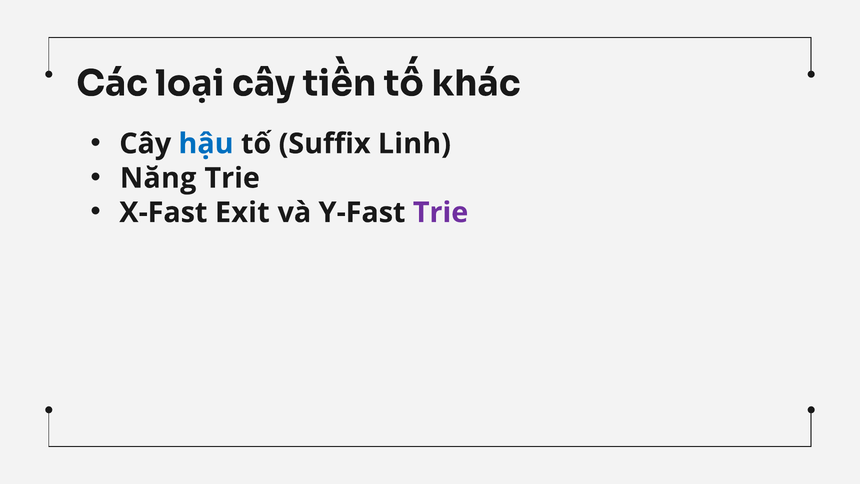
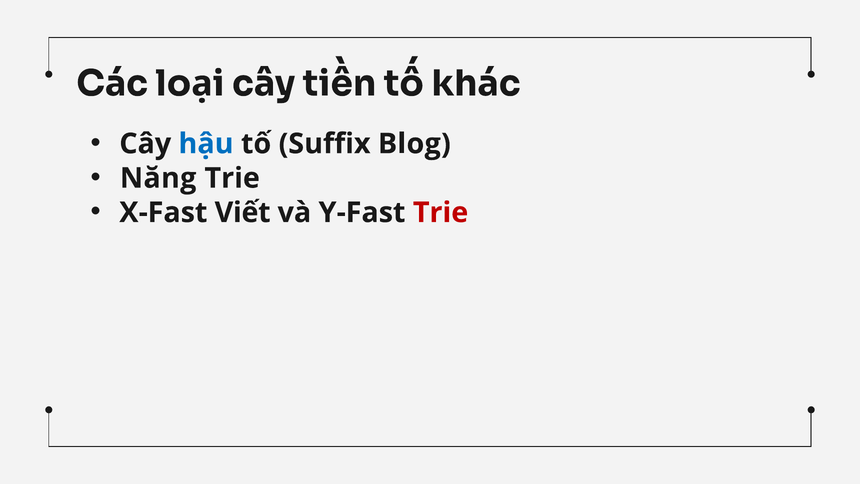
Linh: Linh -> Blog
Exit: Exit -> Viết
Trie at (441, 213) colour: purple -> red
